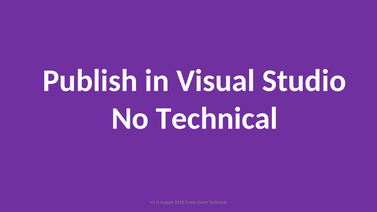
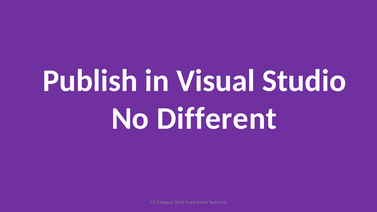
No Technical: Technical -> Different
